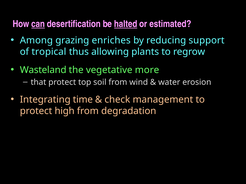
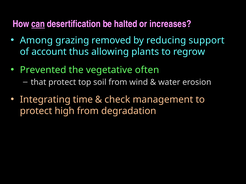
halted underline: present -> none
estimated: estimated -> increases
enriches: enriches -> removed
tropical: tropical -> account
Wasteland: Wasteland -> Prevented
more: more -> often
